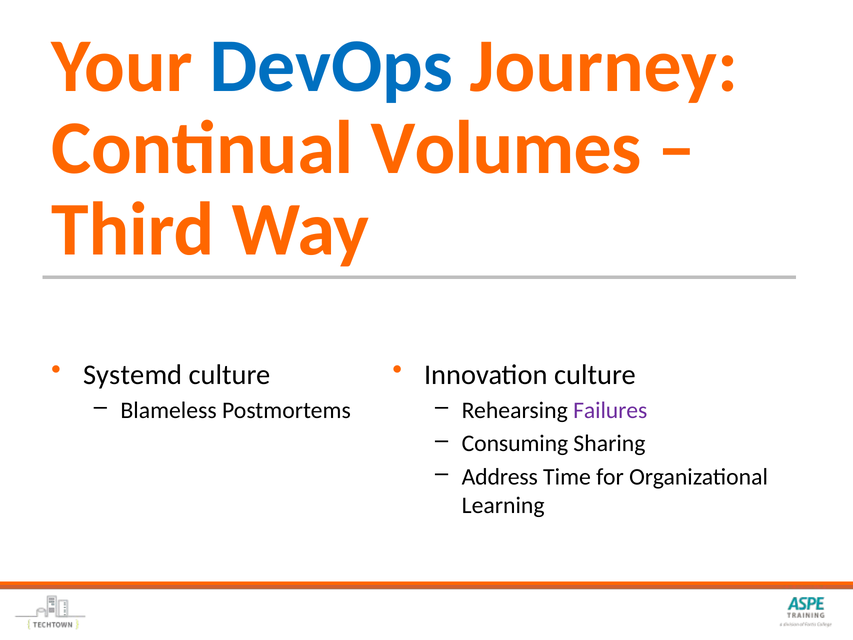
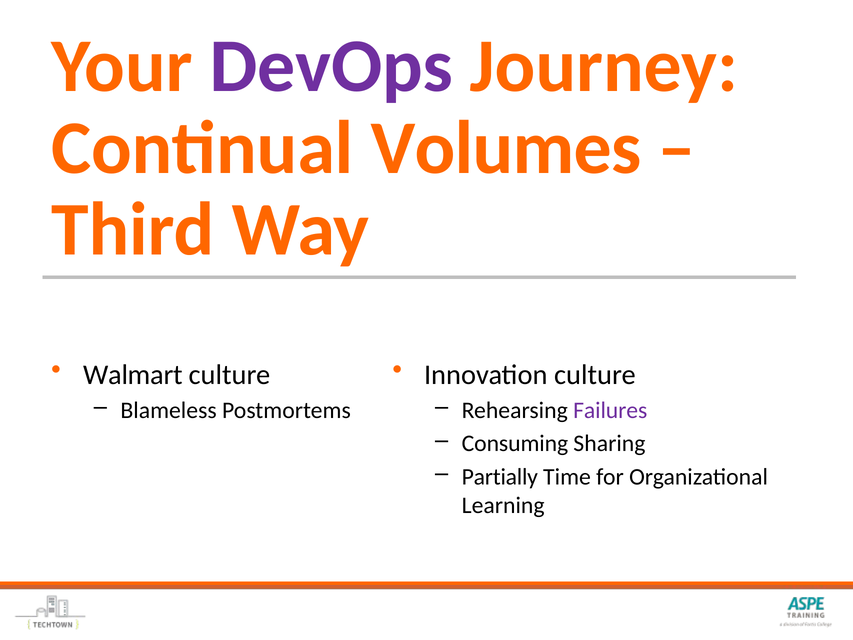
DevOps colour: blue -> purple
Systemd: Systemd -> Walmart
Address: Address -> Partially
